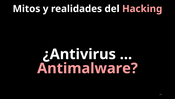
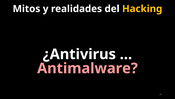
Hacking colour: pink -> yellow
